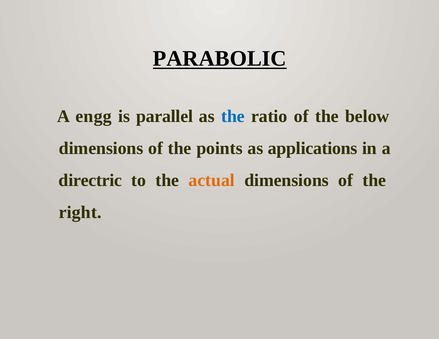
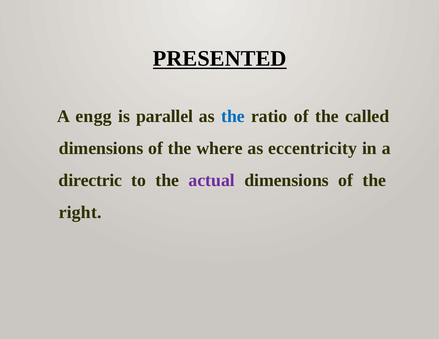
PARABOLIC: PARABOLIC -> PRESENTED
below: below -> called
points: points -> where
applications: applications -> eccentricity
actual colour: orange -> purple
